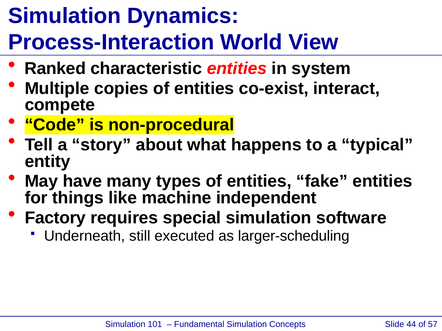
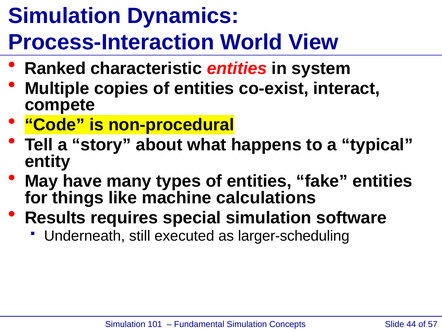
independent: independent -> calculations
Factory: Factory -> Results
